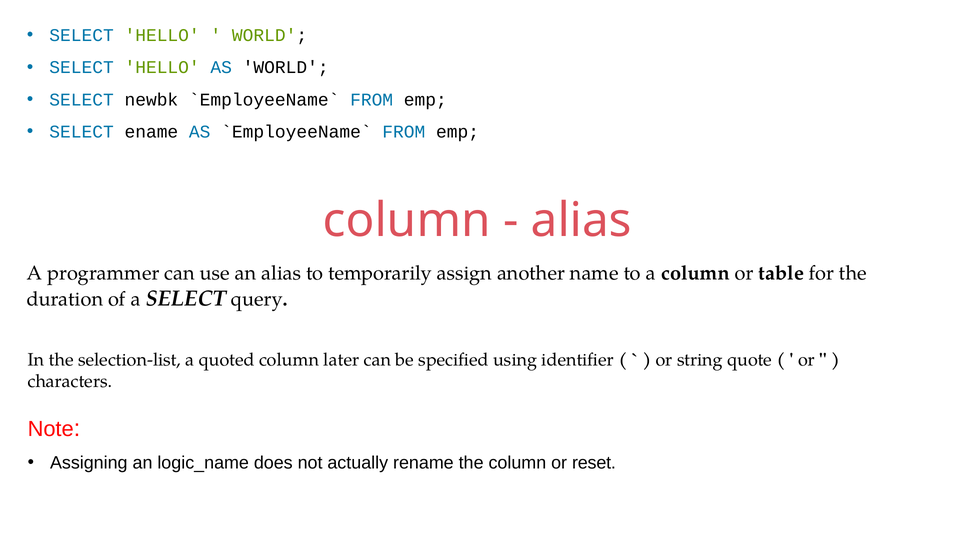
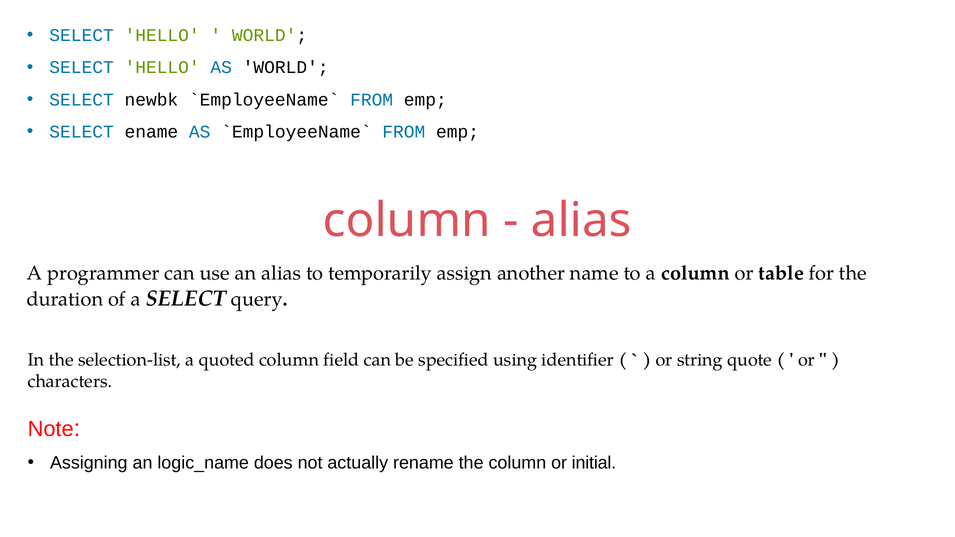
later: later -> field
reset: reset -> initial
